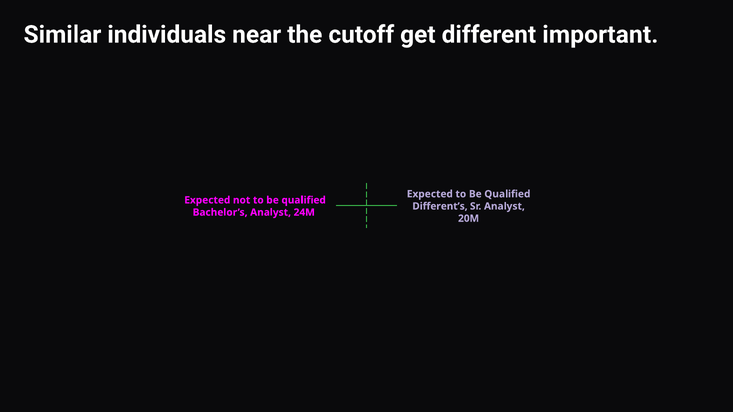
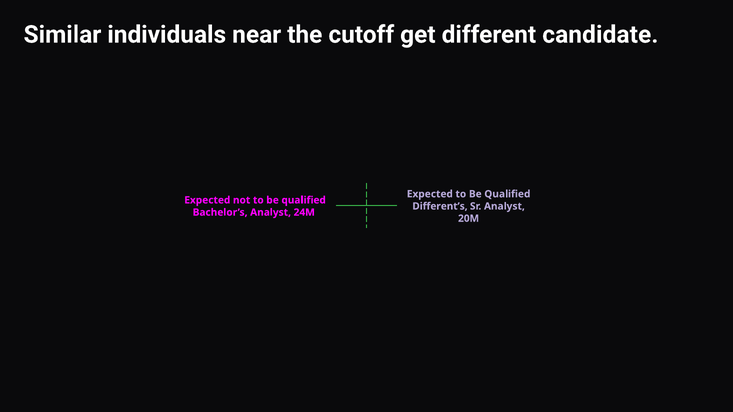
important: important -> candidate
